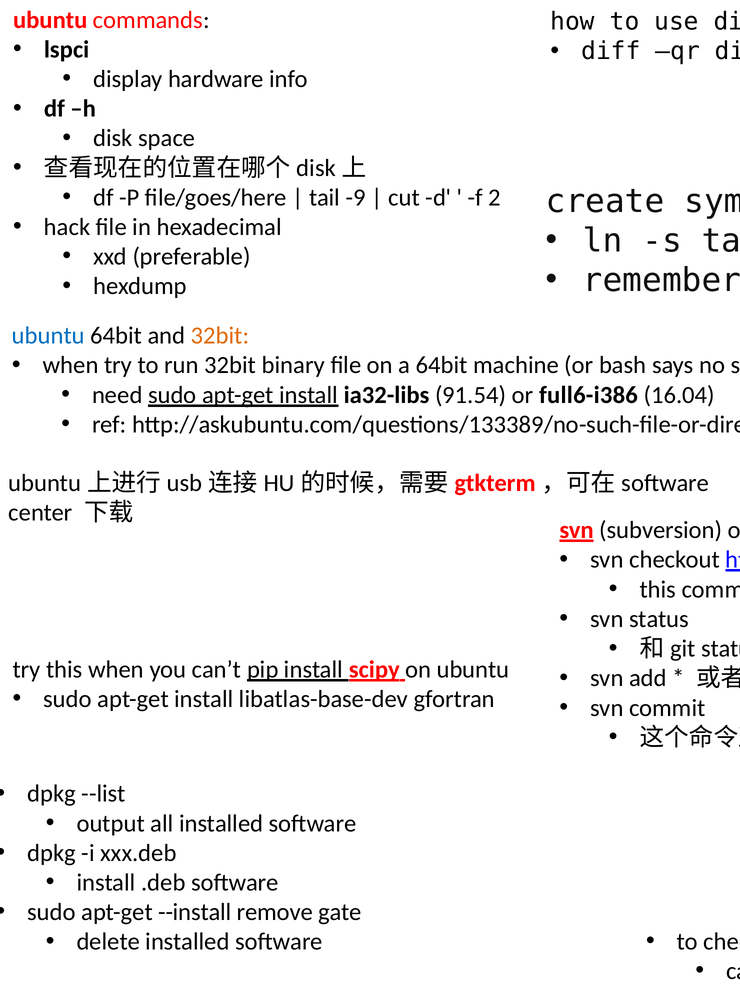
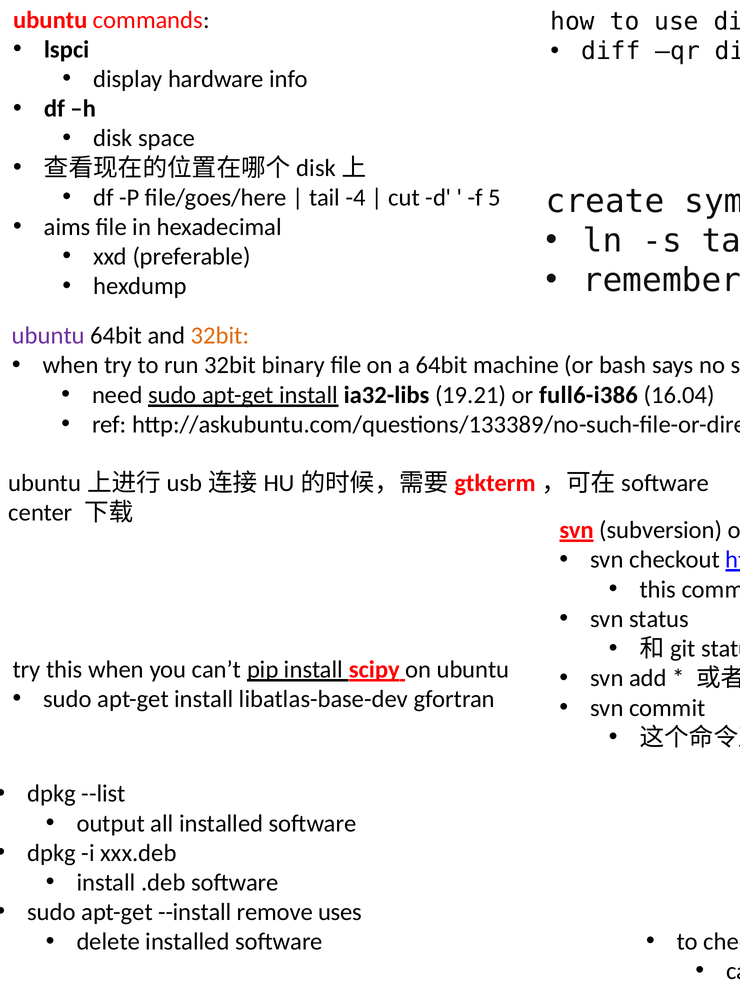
-9: -9 -> -4
2: 2 -> 5
hack: hack -> aims
ubuntu at (48, 336) colour: blue -> purple
91.54: 91.54 -> 19.21
gate: gate -> uses
